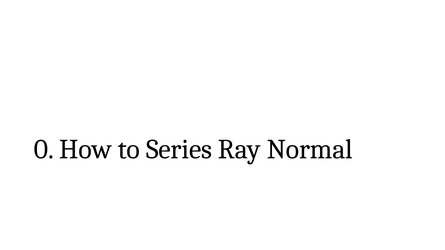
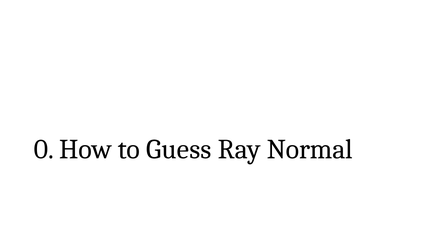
Series: Series -> Guess
